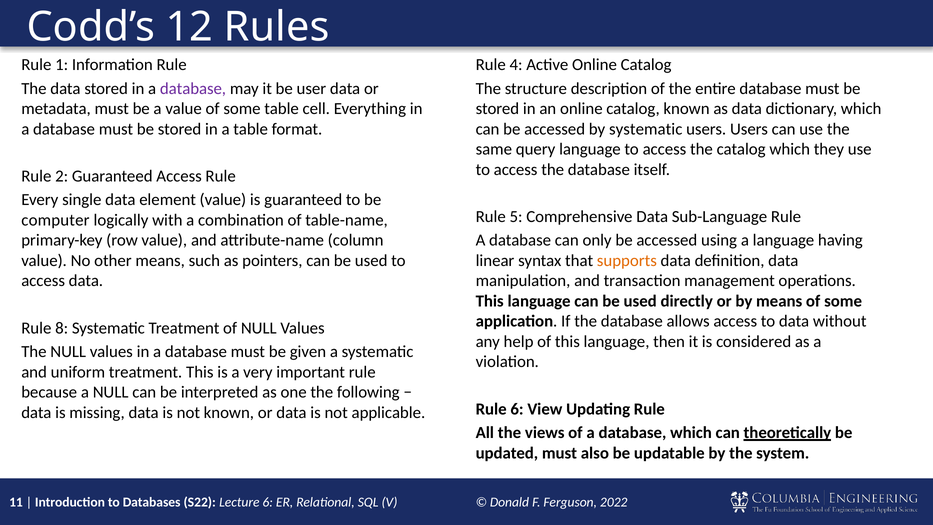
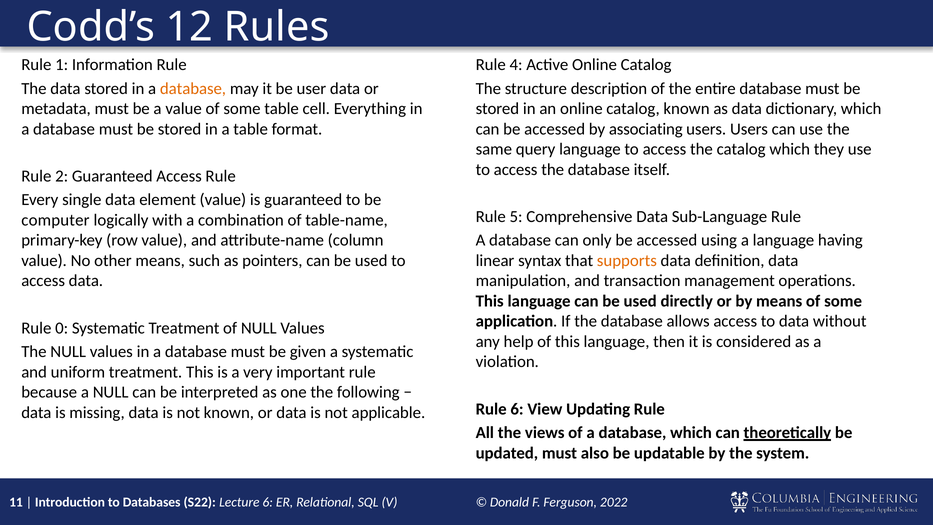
database at (193, 88) colour: purple -> orange
by systematic: systematic -> associating
8: 8 -> 0
